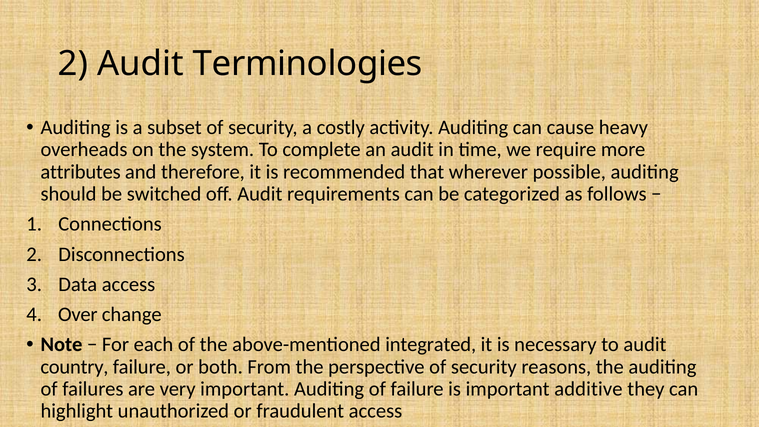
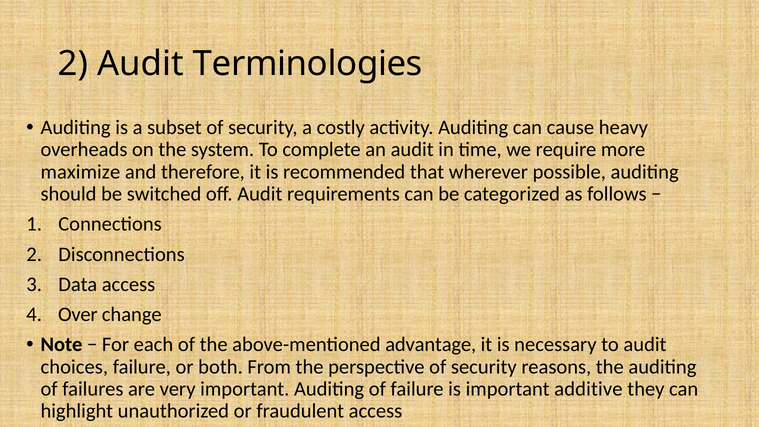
attributes: attributes -> maximize
integrated: integrated -> advantage
country: country -> choices
